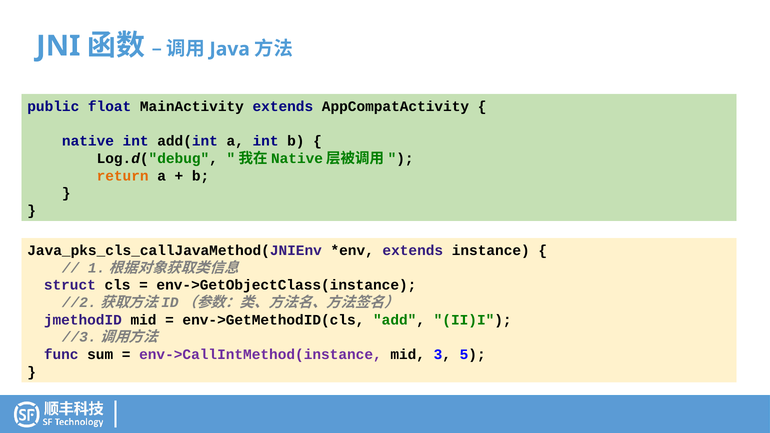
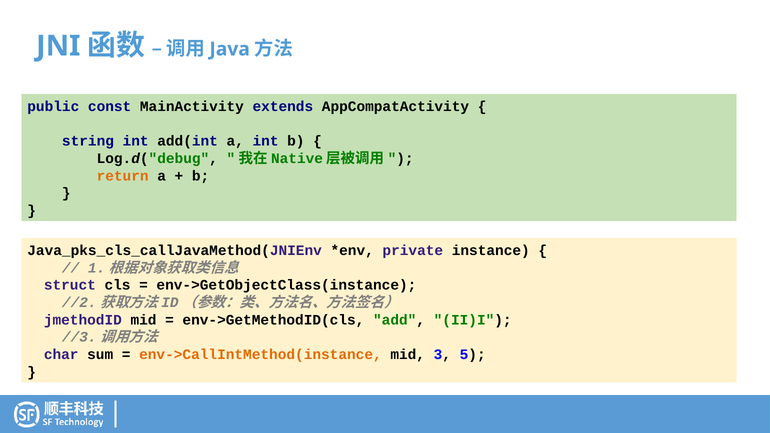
float: float -> const
native: native -> string
extends at (413, 251): extends -> private
func: func -> char
env->CallIntMethod(instance colour: purple -> orange
